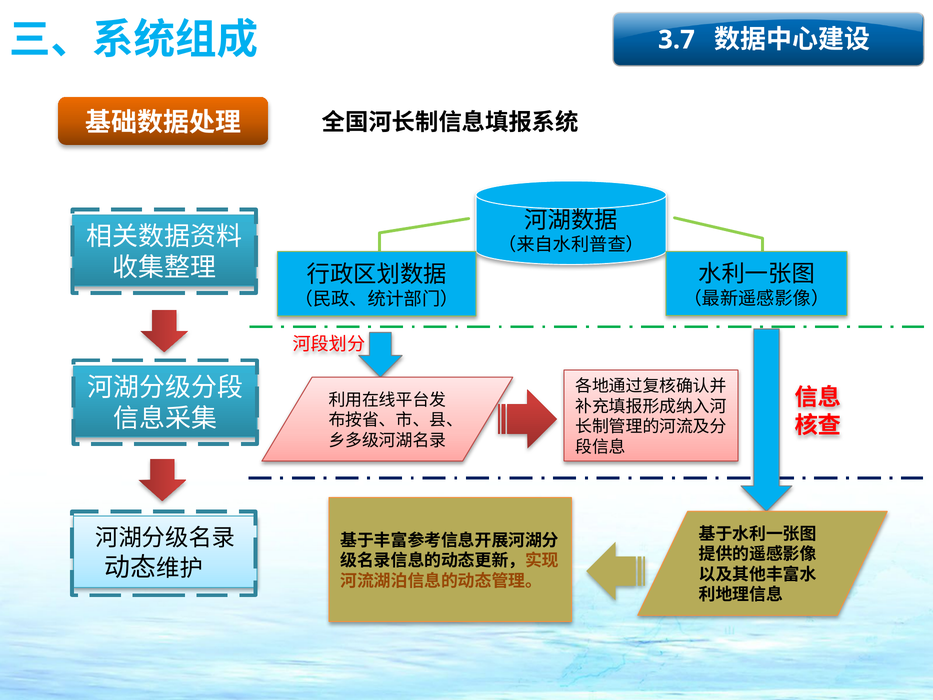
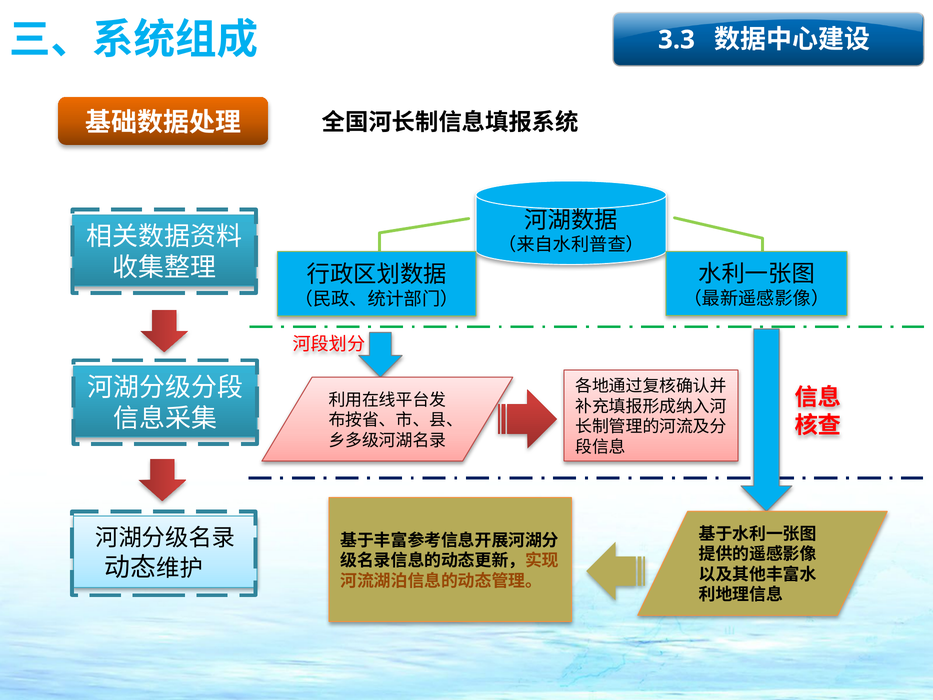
3.7: 3.7 -> 3.3
